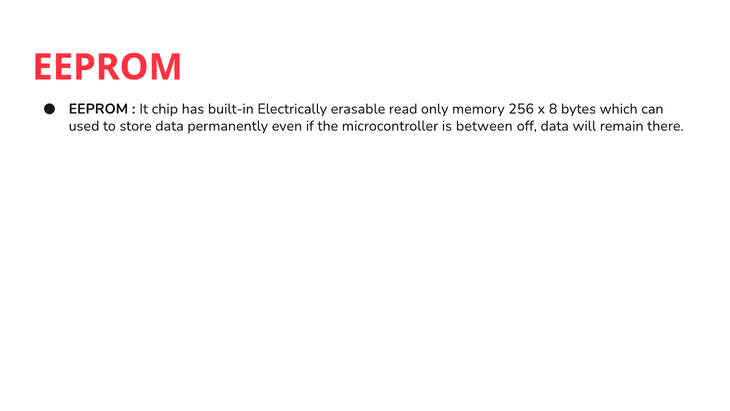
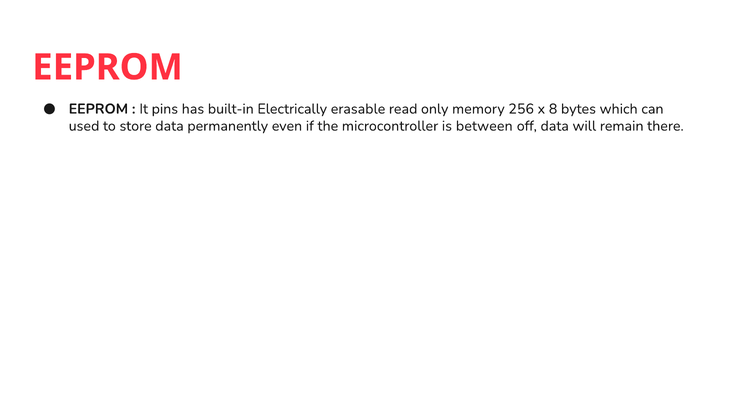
chip: chip -> pins
